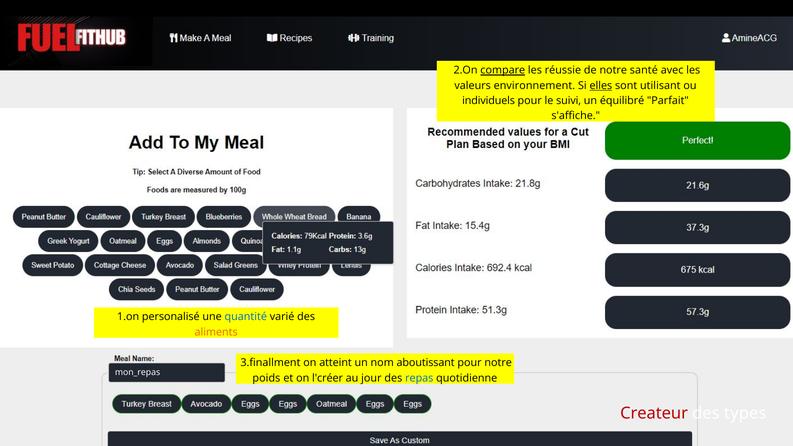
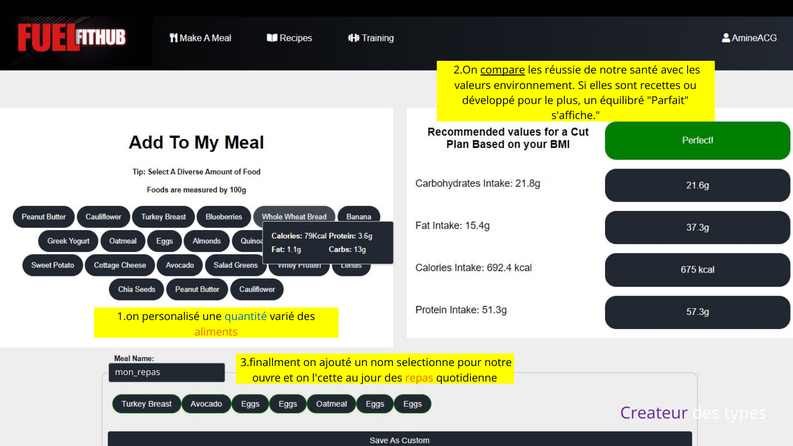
elles underline: present -> none
utilisant: utilisant -> recettes
individuels: individuels -> développé
suivi: suivi -> plus
atteint: atteint -> ajouté
aboutissant: aboutissant -> selectionne
poids: poids -> ouvre
l'créer: l'créer -> l'cette
repas colour: blue -> orange
Createur colour: red -> purple
